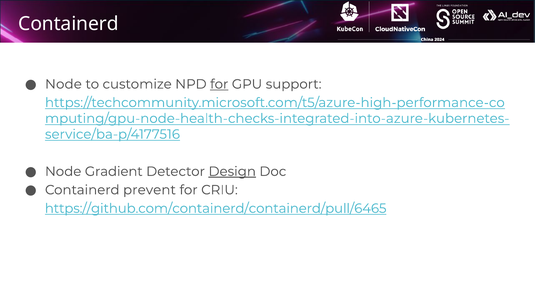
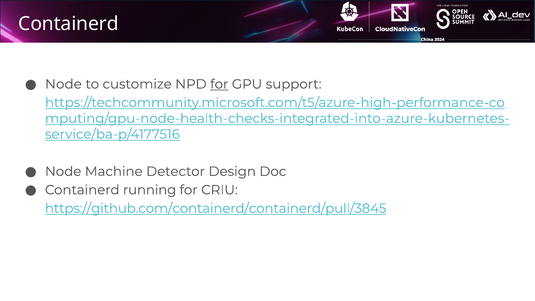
Gradient: Gradient -> Machine
Design underline: present -> none
prevent: prevent -> running
https://github.com/containerd/containerd/pull/6465: https://github.com/containerd/containerd/pull/6465 -> https://github.com/containerd/containerd/pull/3845
